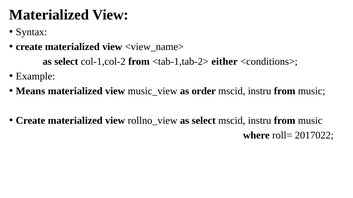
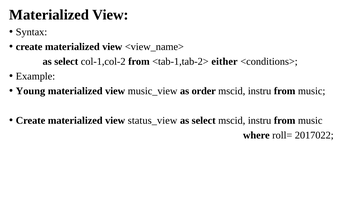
Means: Means -> Young
rollno_view: rollno_view -> status_view
